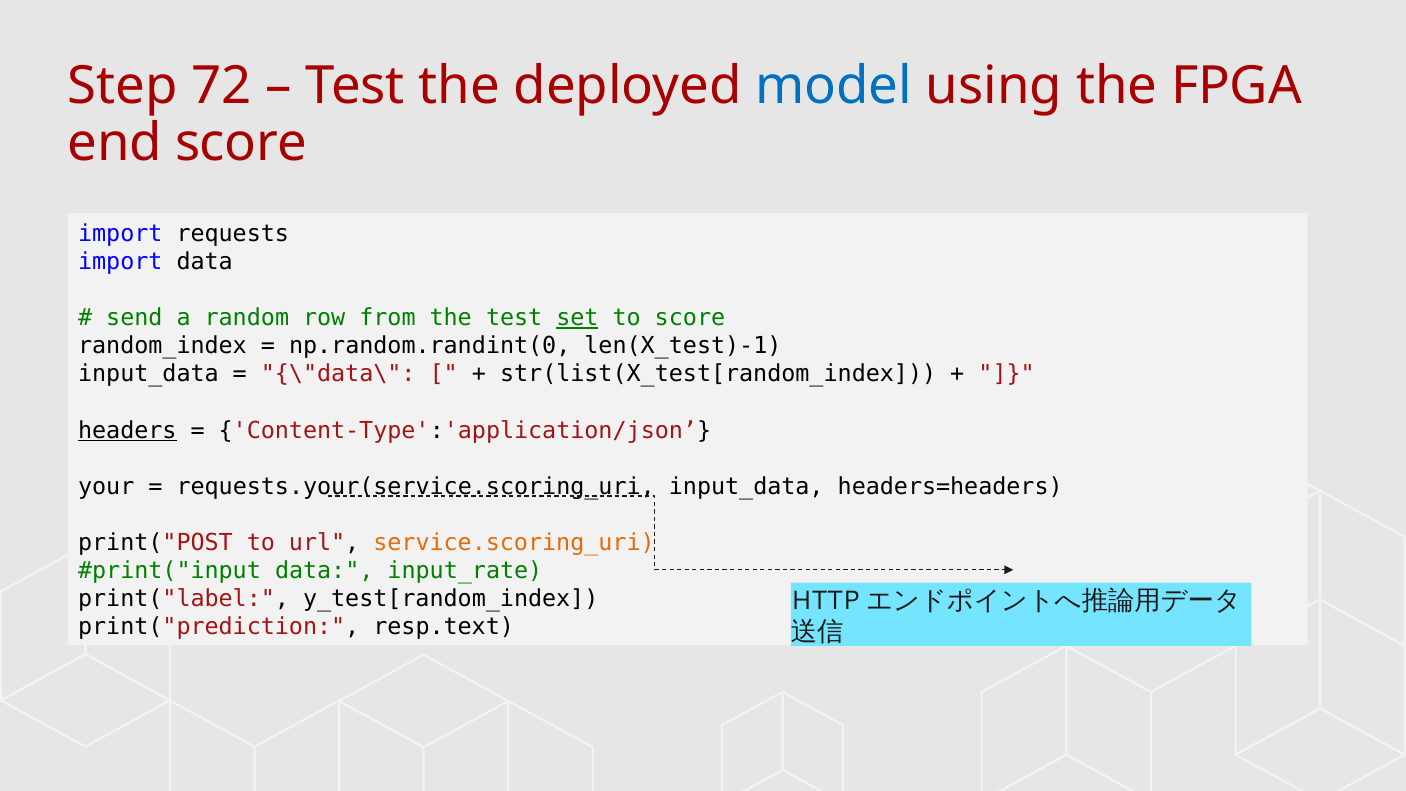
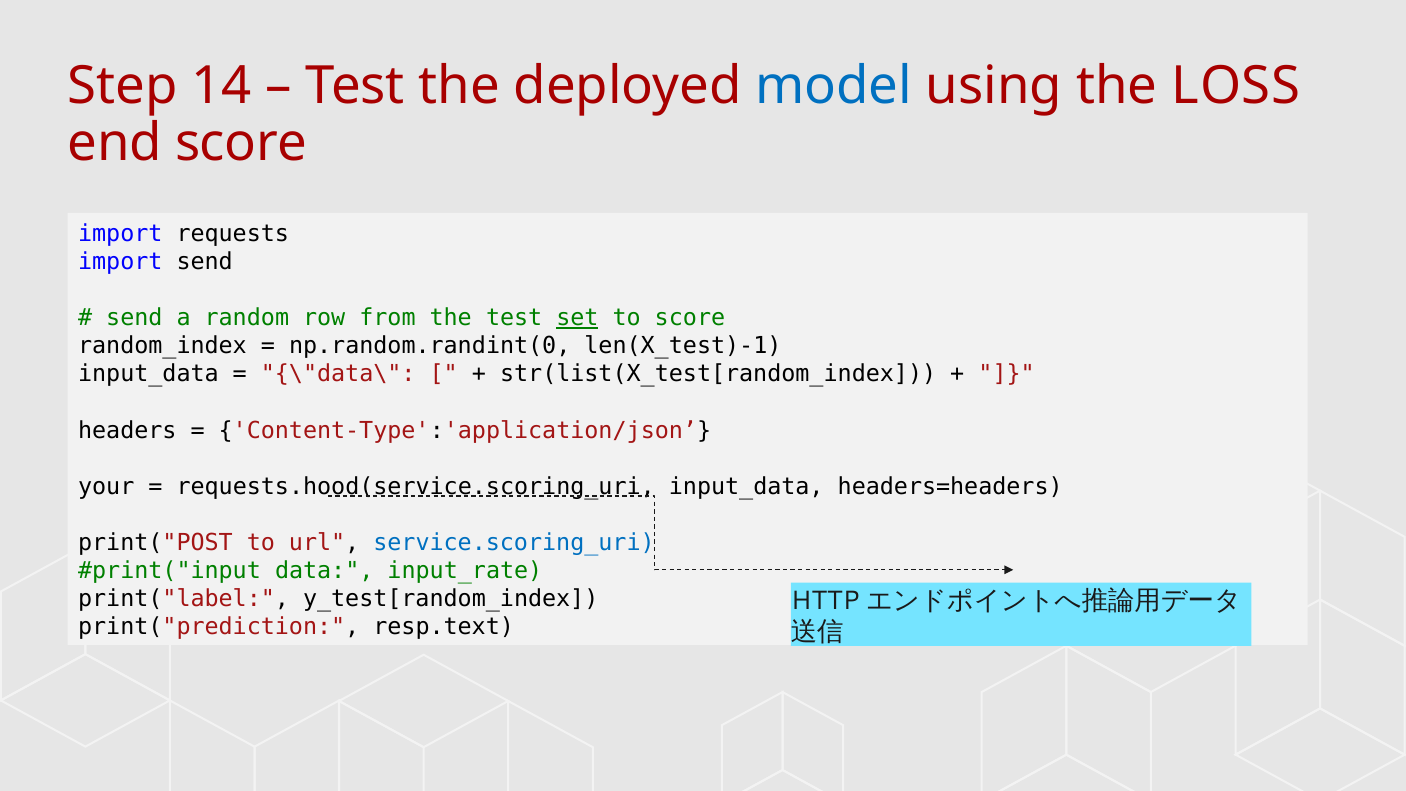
72: 72 -> 14
FPGA: FPGA -> LOSS
import data: data -> send
headers underline: present -> none
requests.your(service.scoring_uri: requests.your(service.scoring_uri -> requests.hood(service.scoring_uri
service.scoring_uri colour: orange -> blue
